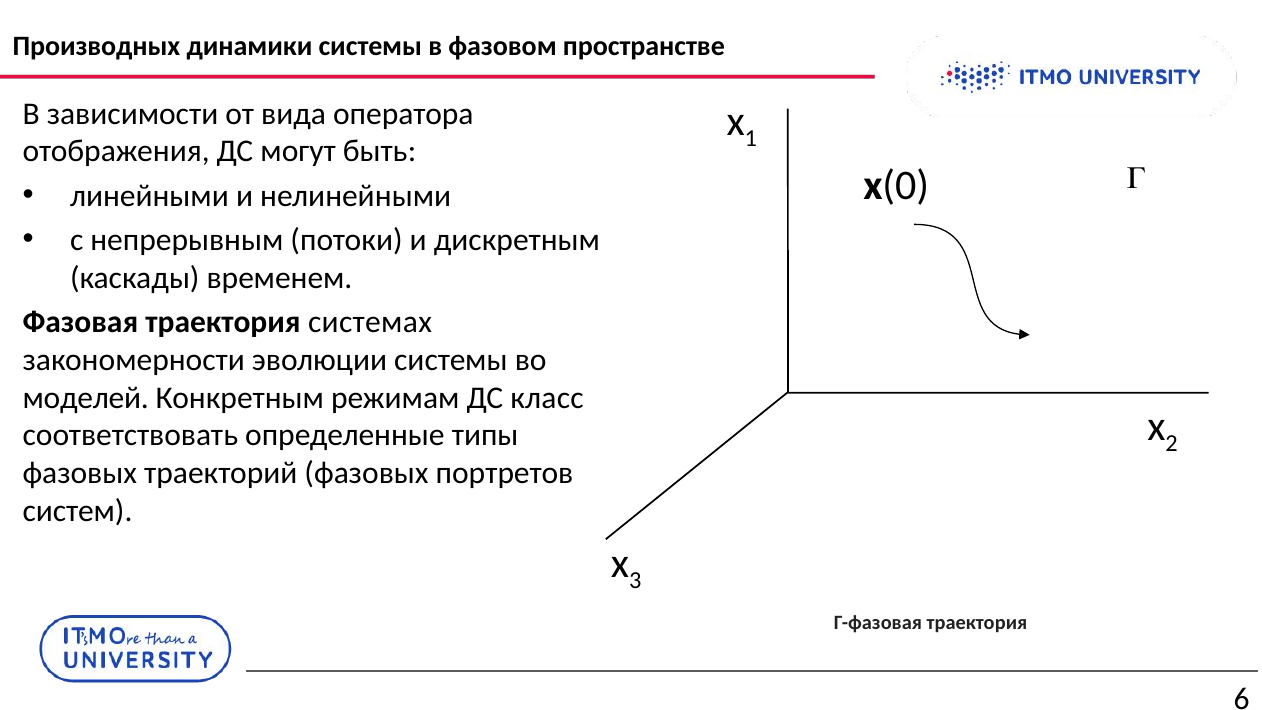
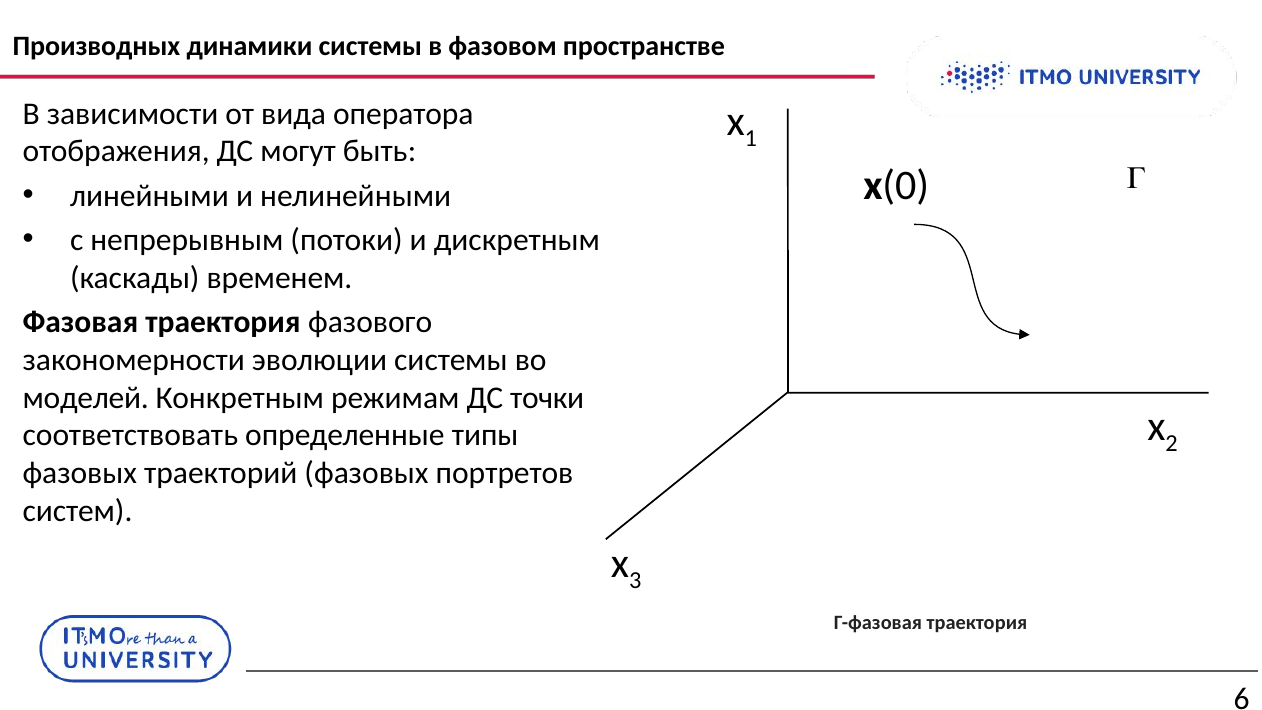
системах: системах -> фазового
класс: класс -> точки
